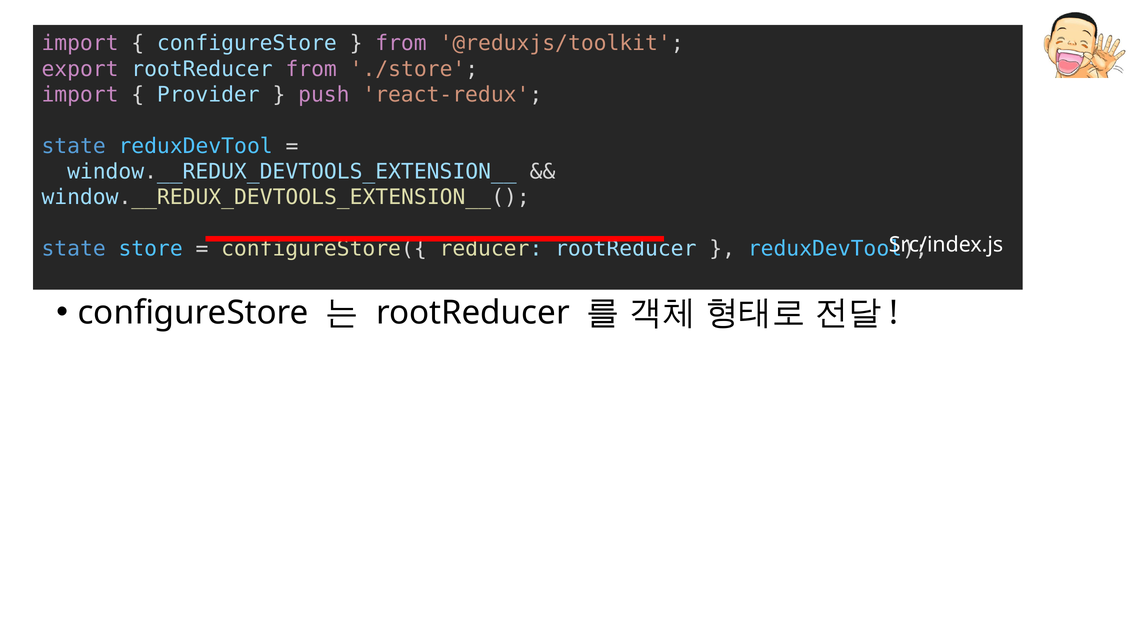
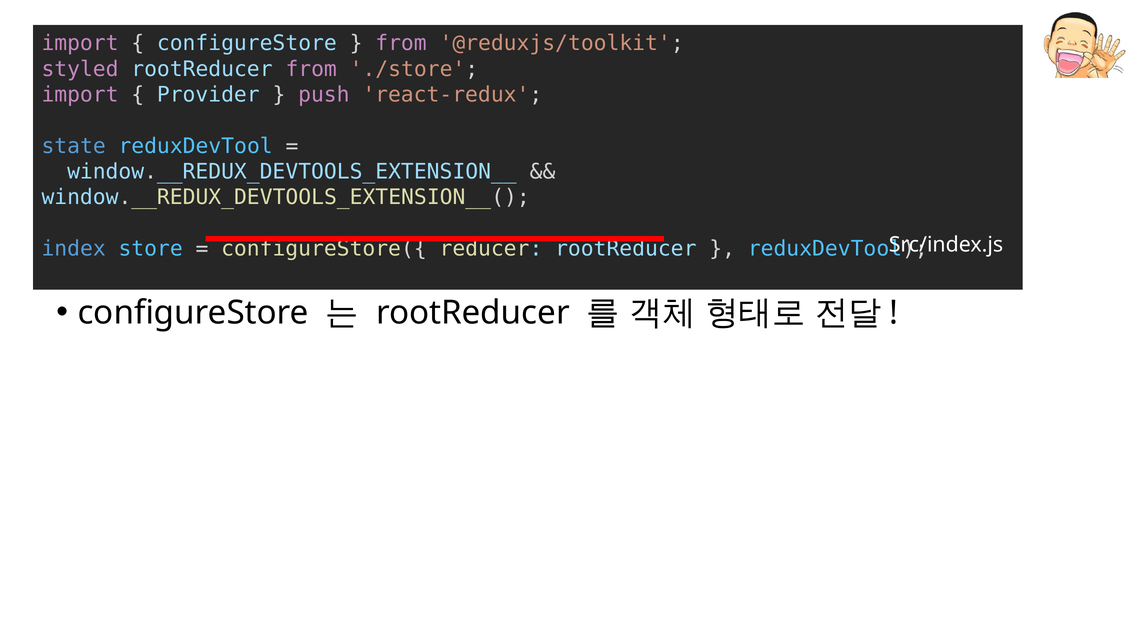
export: export -> styled
state at (74, 248): state -> index
